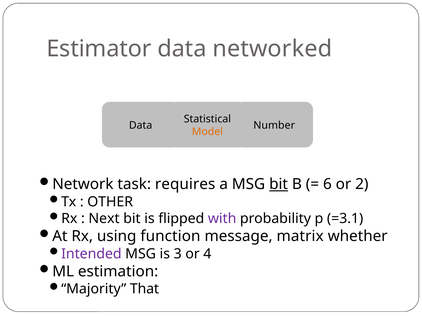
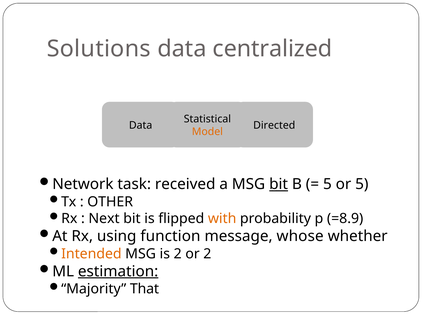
Estimator: Estimator -> Solutions
networked: networked -> centralized
Number: Number -> Directed
requires: requires -> received
6 at (327, 185): 6 -> 5
or 2: 2 -> 5
with colour: purple -> orange
=3.1: =3.1 -> =8.9
matrix: matrix -> whose
Intended colour: purple -> orange
is 3: 3 -> 2
or 4: 4 -> 2
estimation underline: none -> present
